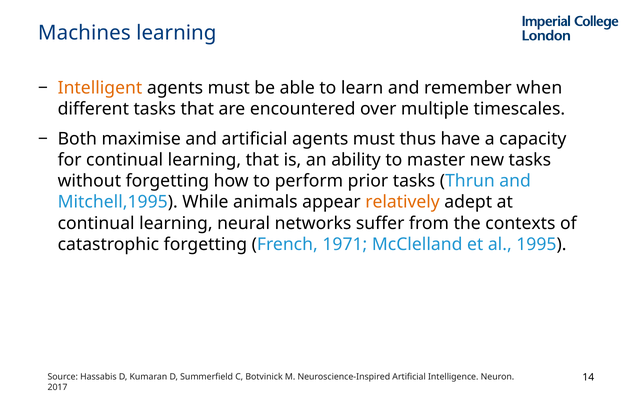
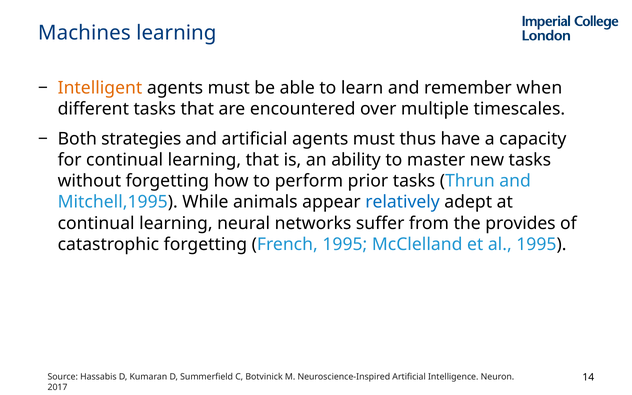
maximise: maximise -> strategies
relatively colour: orange -> blue
contexts: contexts -> provides
French 1971: 1971 -> 1995
